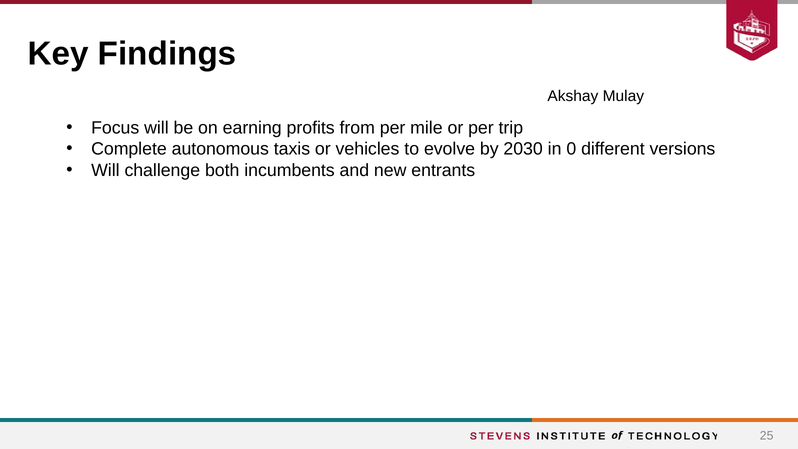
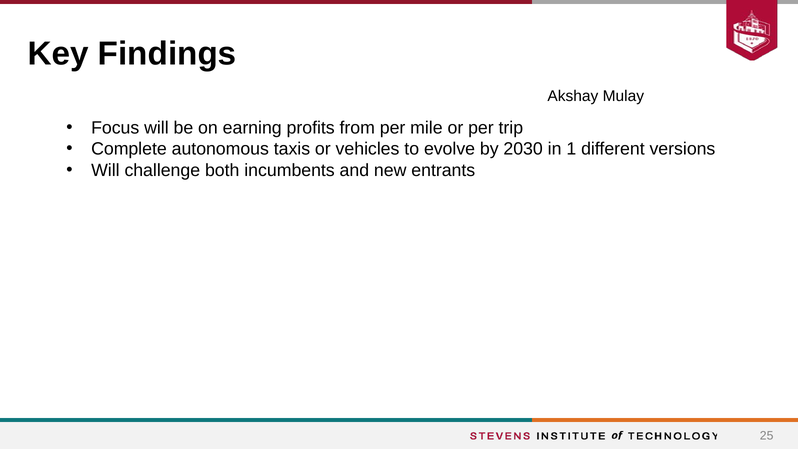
0: 0 -> 1
